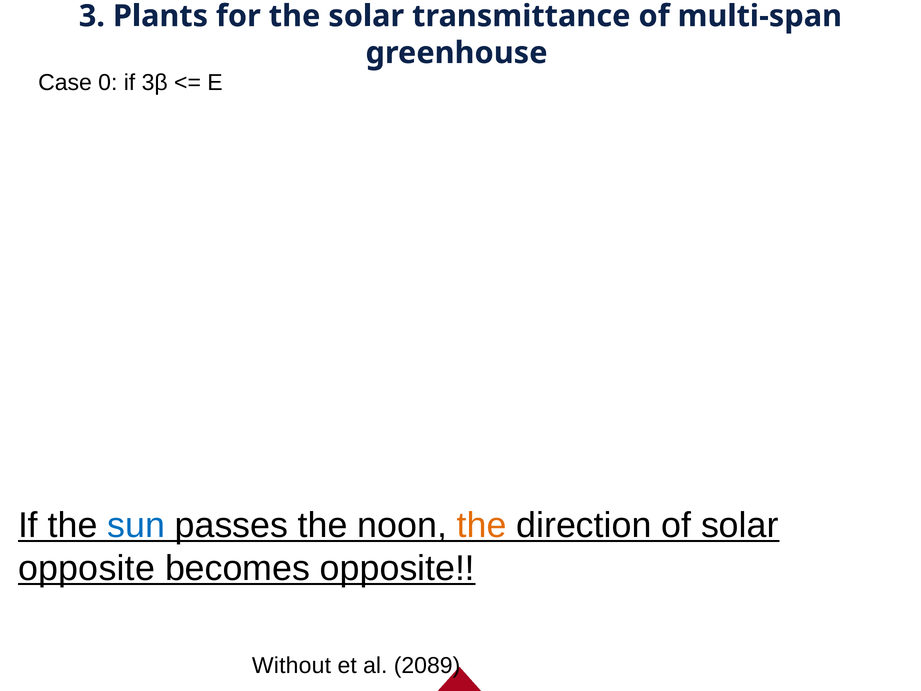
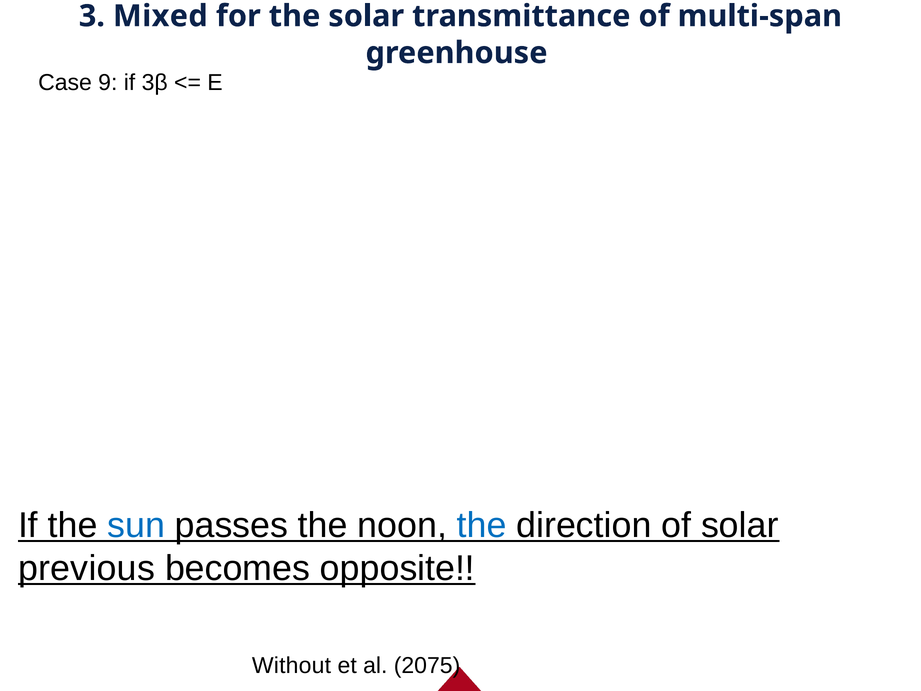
Plants: Plants -> Mixed
0: 0 -> 9
the at (482, 525) colour: orange -> blue
opposite at (87, 568): opposite -> previous
2089: 2089 -> 2075
